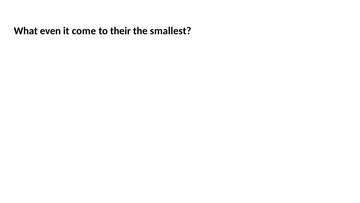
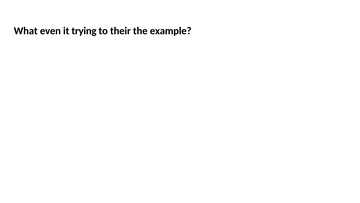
come: come -> trying
smallest: smallest -> example
